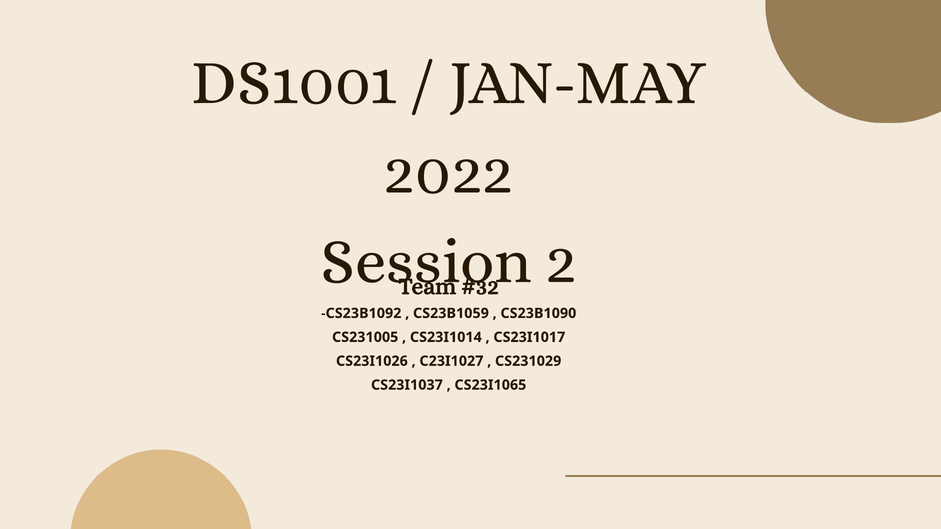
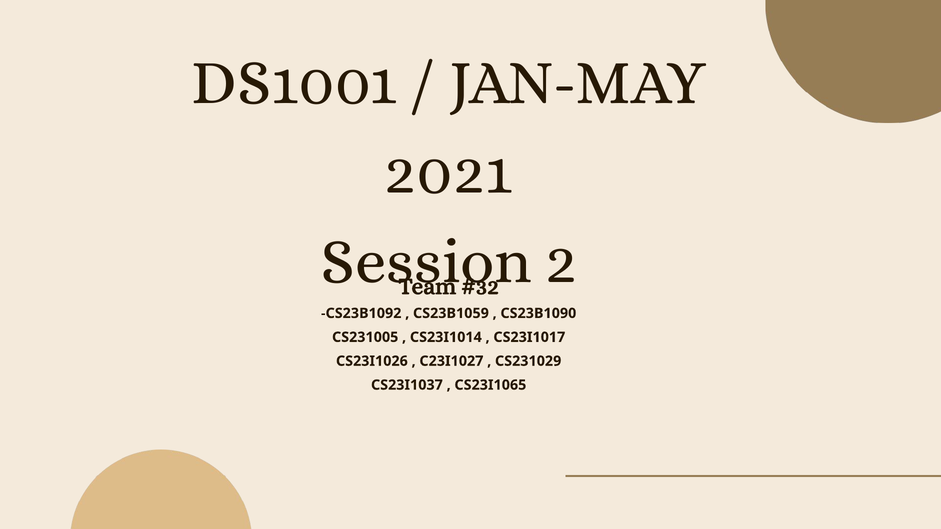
2022: 2022 -> 2021
